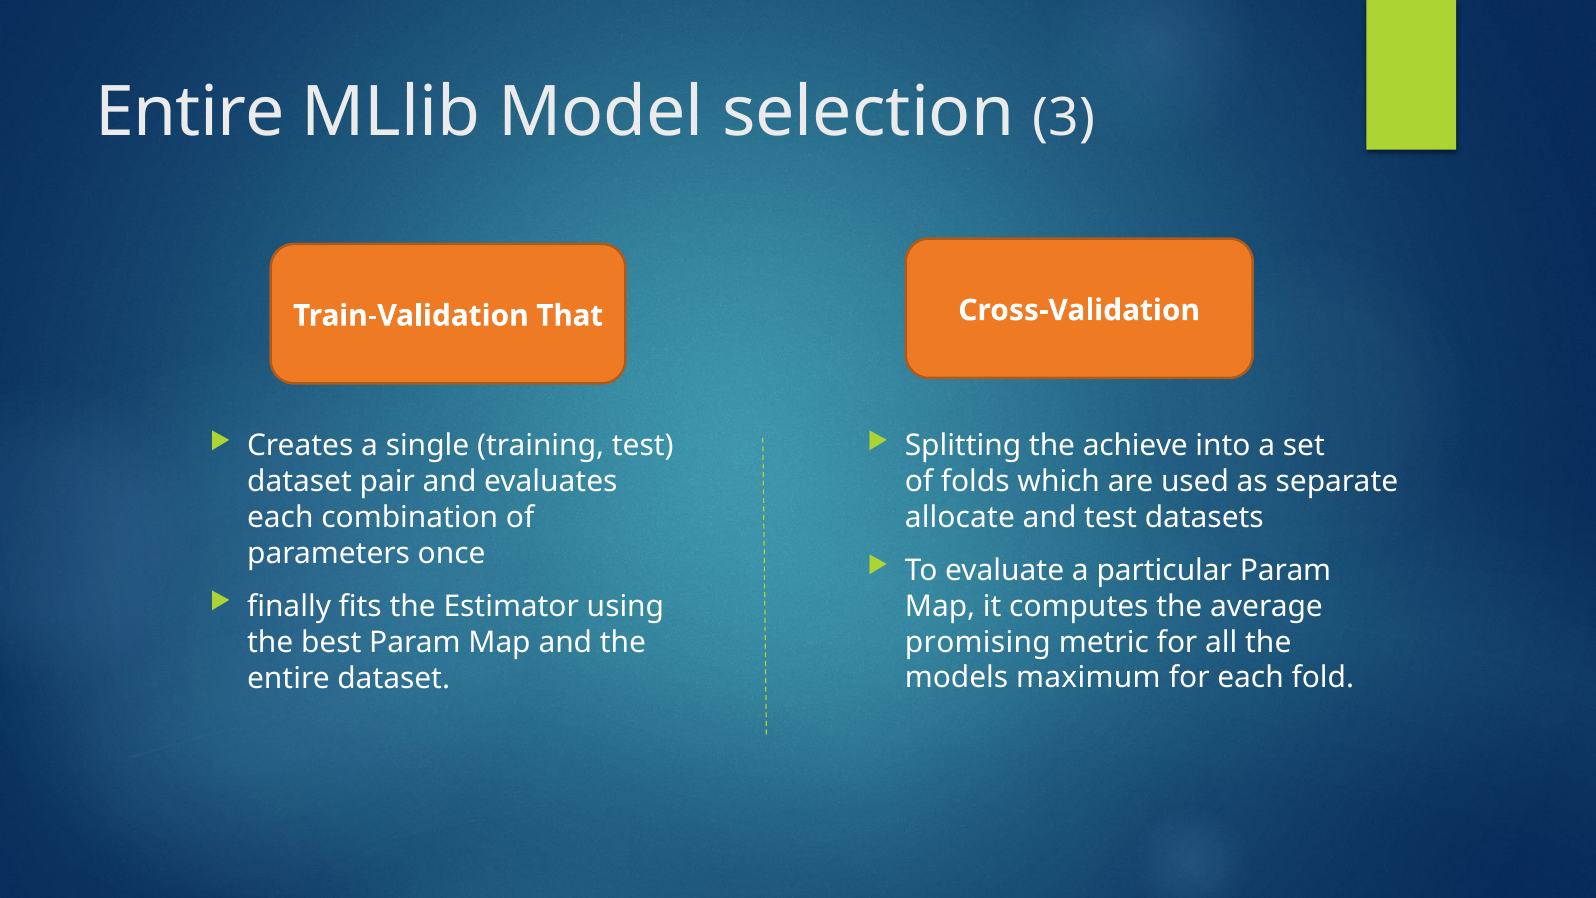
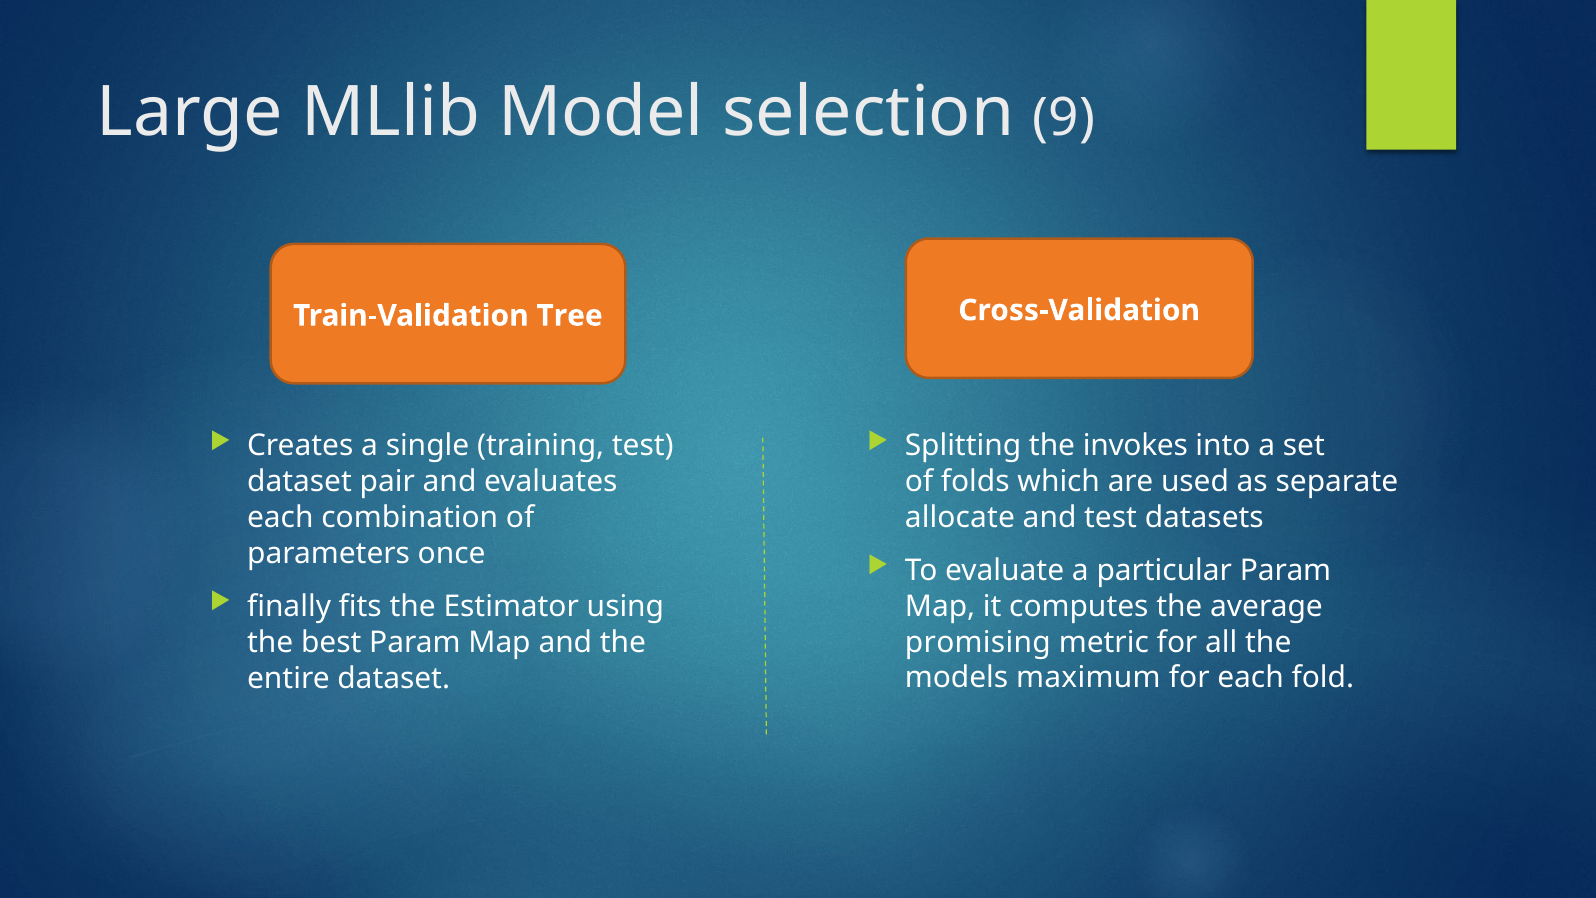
Entire at (190, 112): Entire -> Large
3: 3 -> 9
That: That -> Tree
achieve: achieve -> invokes
